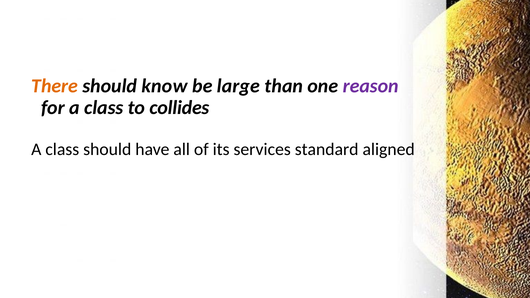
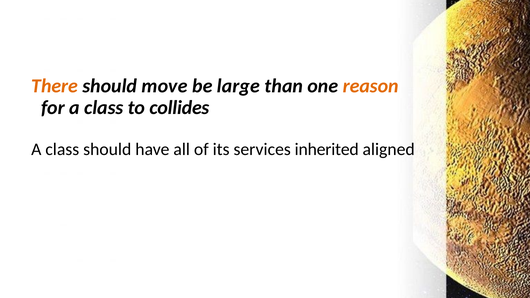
know: know -> move
reason colour: purple -> orange
standard: standard -> inherited
